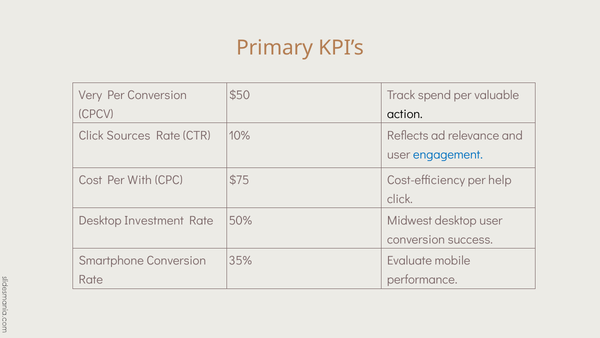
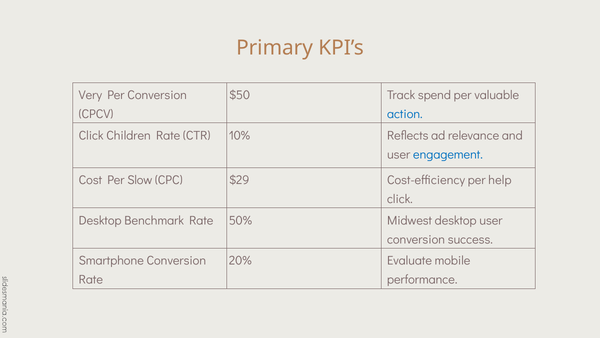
action colour: black -> blue
Sources: Sources -> Children
With: With -> Slow
$75: $75 -> $29
Investment: Investment -> Benchmark
35%: 35% -> 20%
